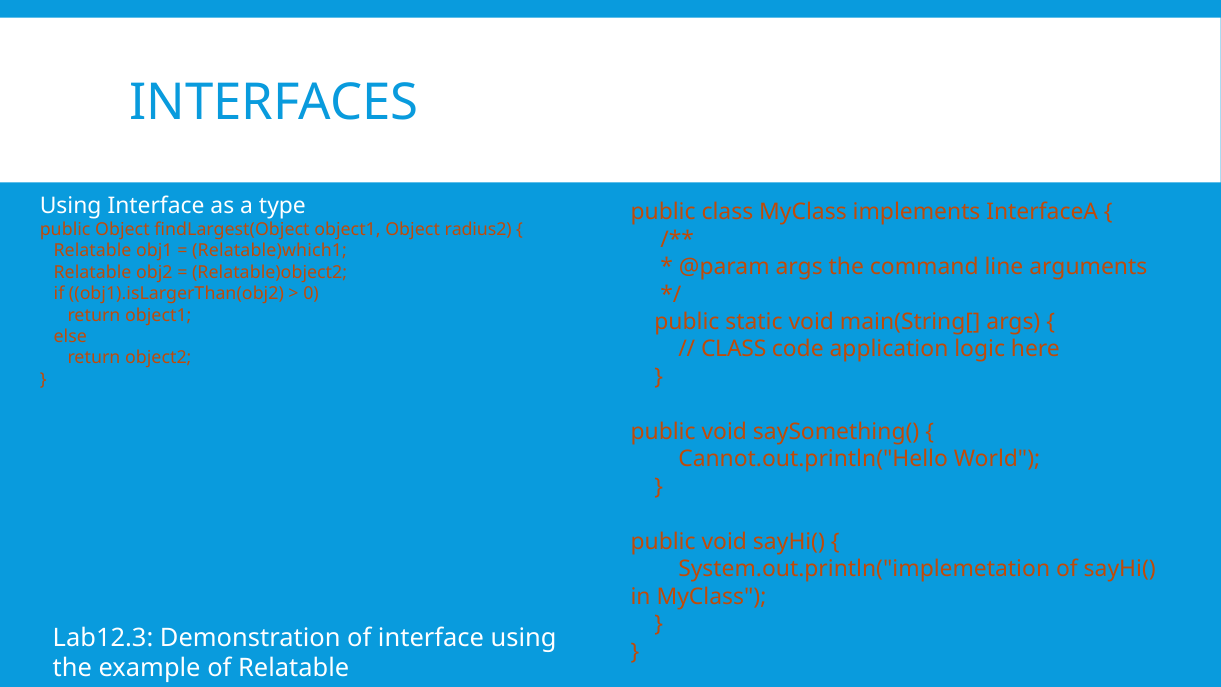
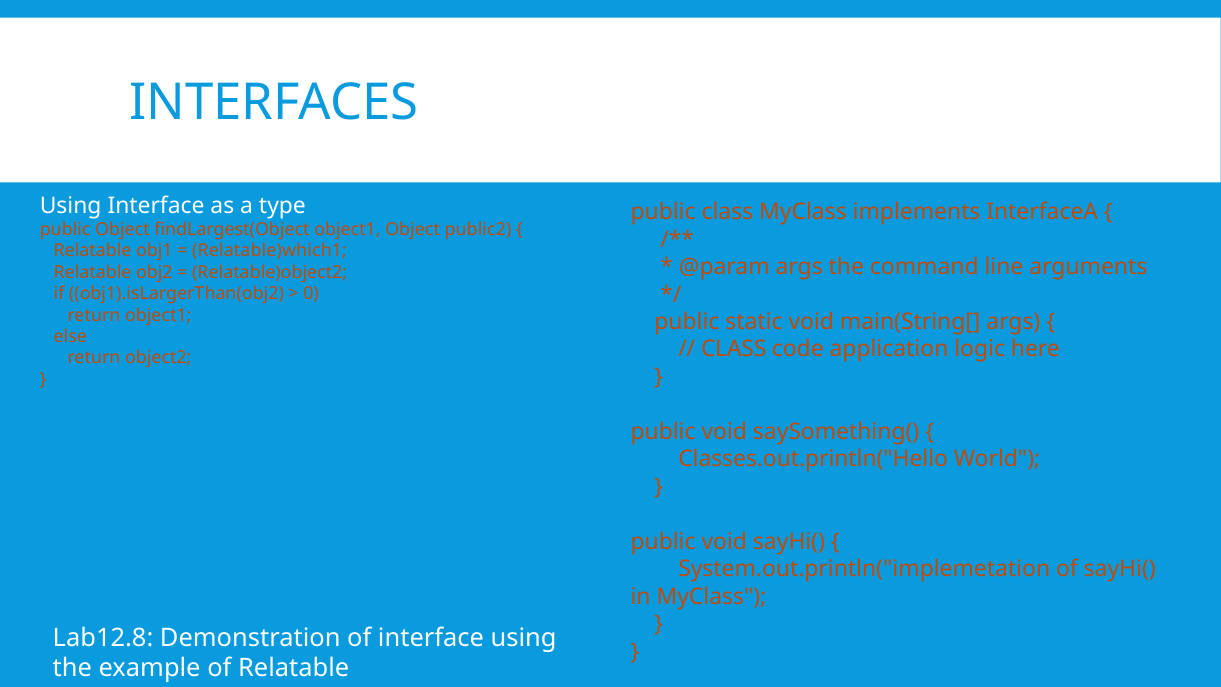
radius2: radius2 -> public2
Cannot.out.println("Hello: Cannot.out.println("Hello -> Classes.out.println("Hello
Lab12.3: Lab12.3 -> Lab12.8
